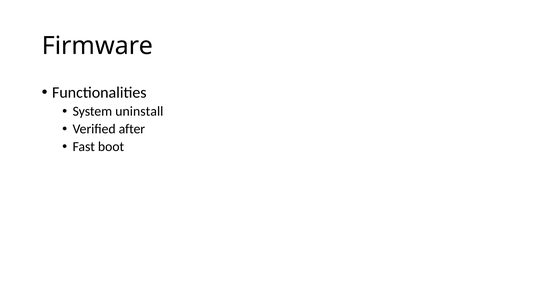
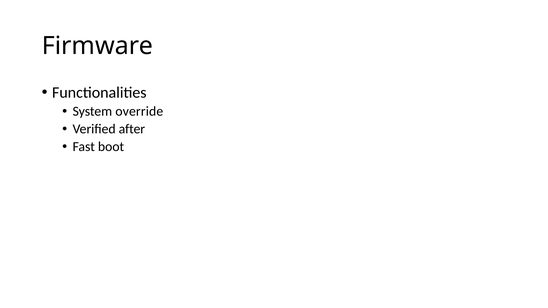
uninstall: uninstall -> override
